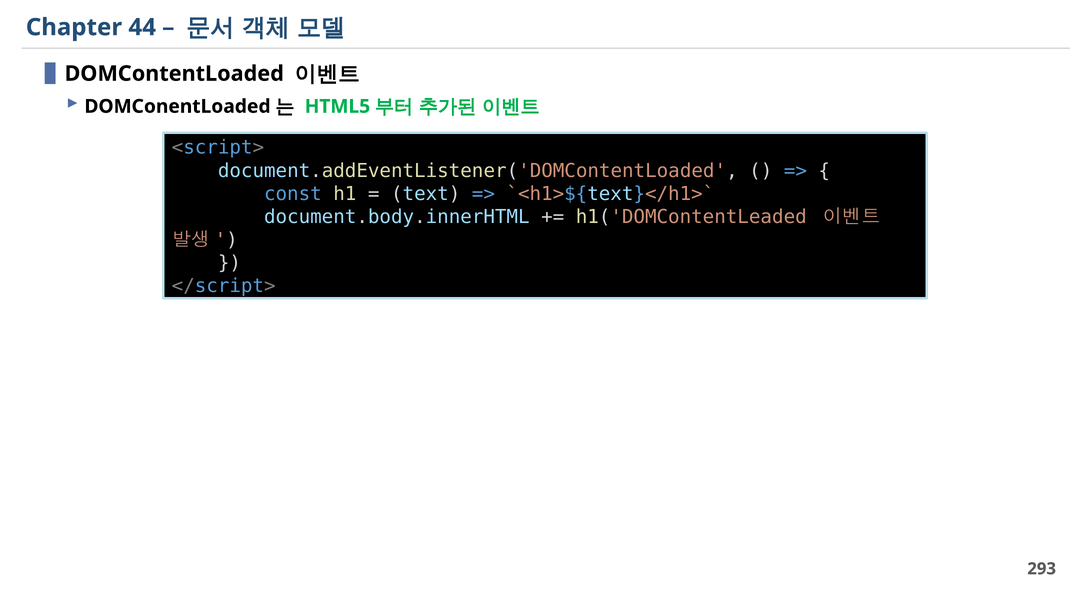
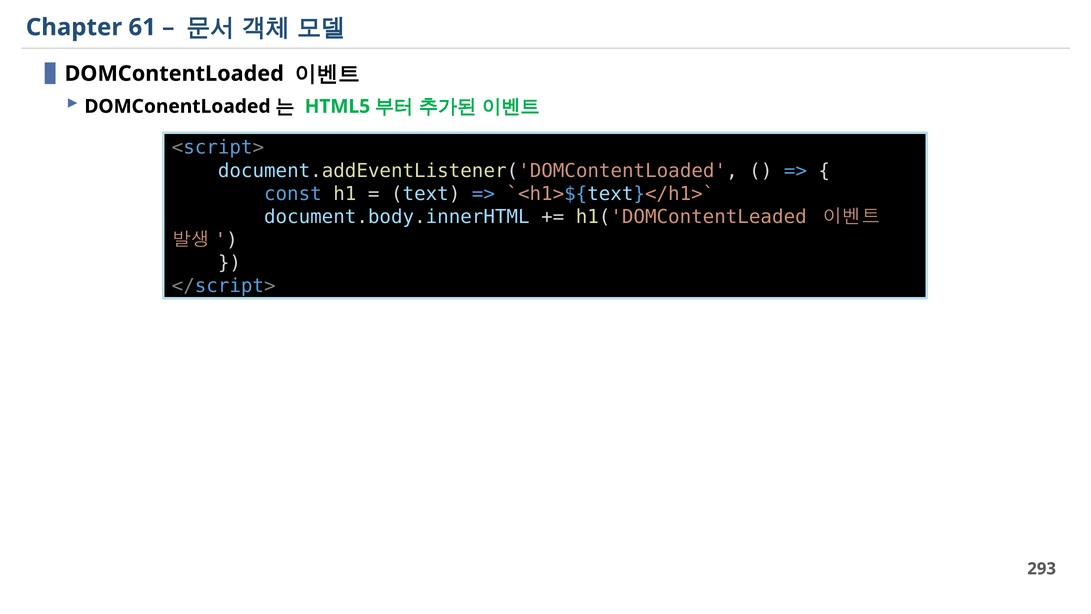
44: 44 -> 61
